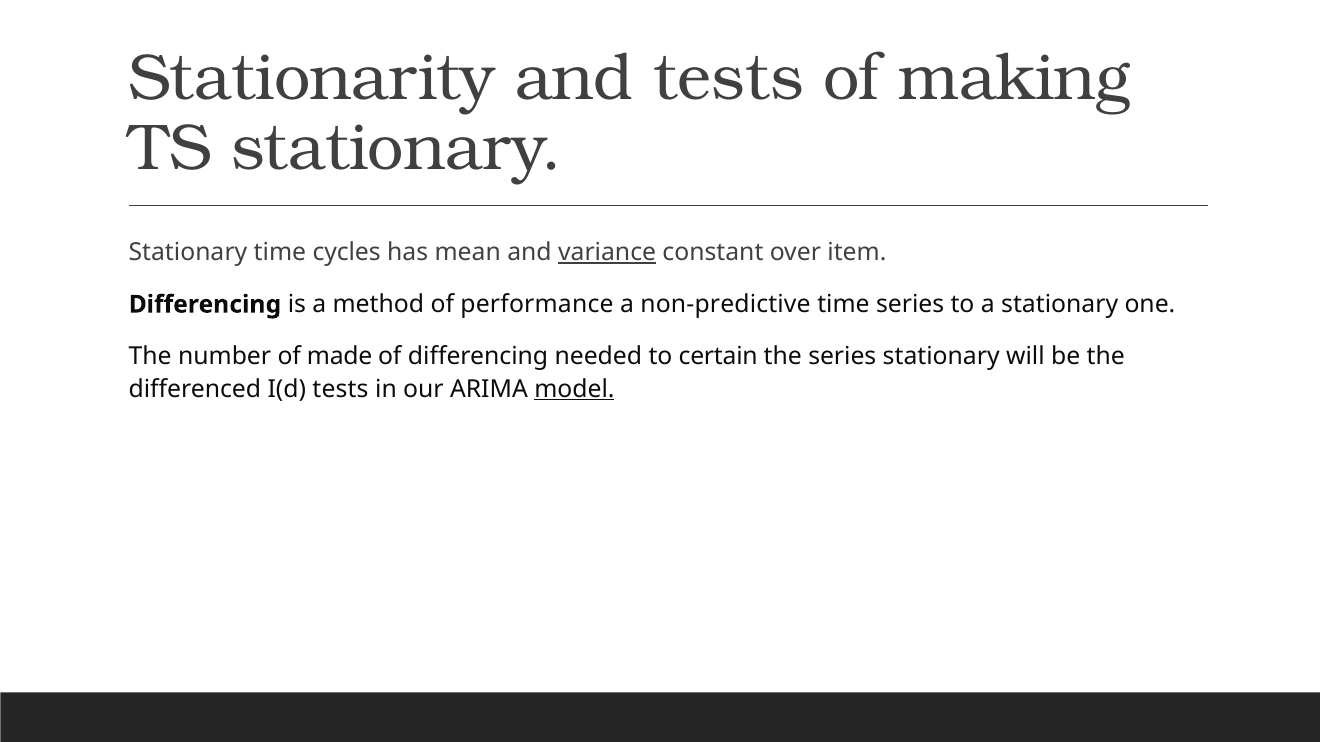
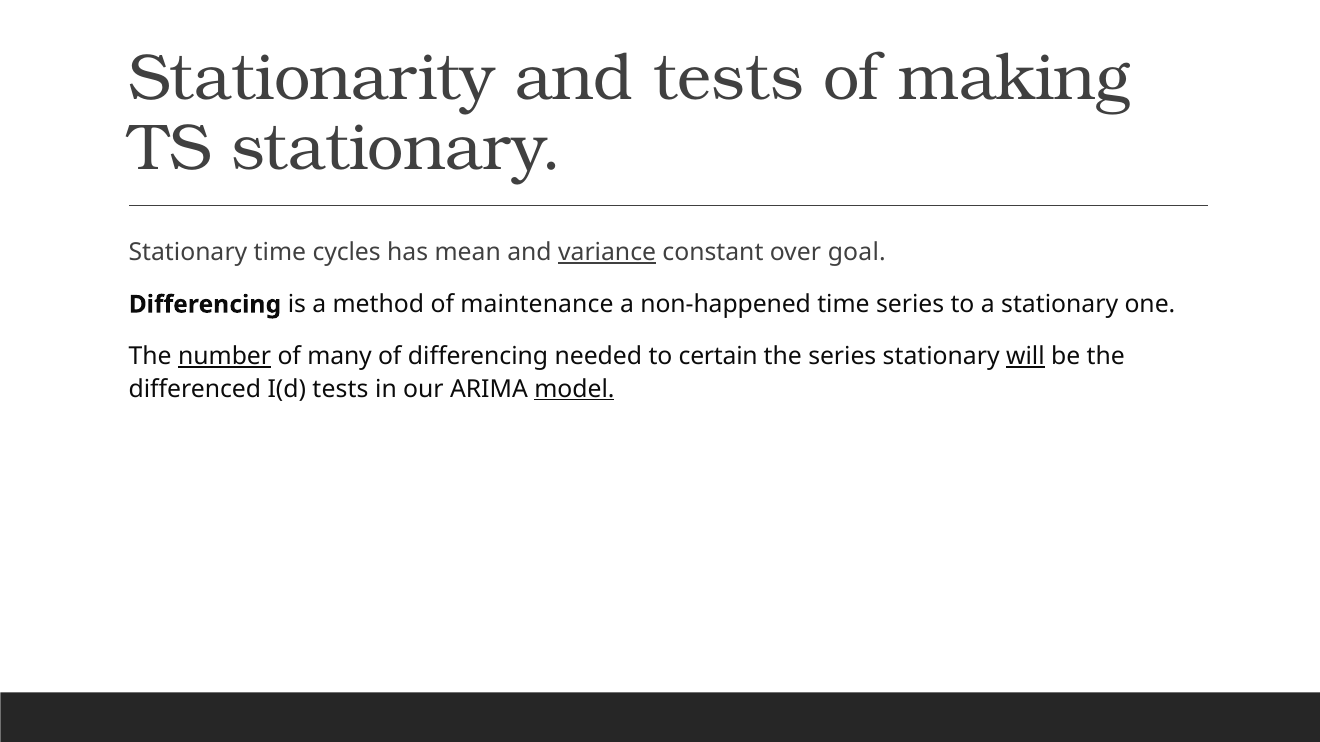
item: item -> goal
performance: performance -> maintenance
non-predictive: non-predictive -> non-happened
number underline: none -> present
made: made -> many
will underline: none -> present
